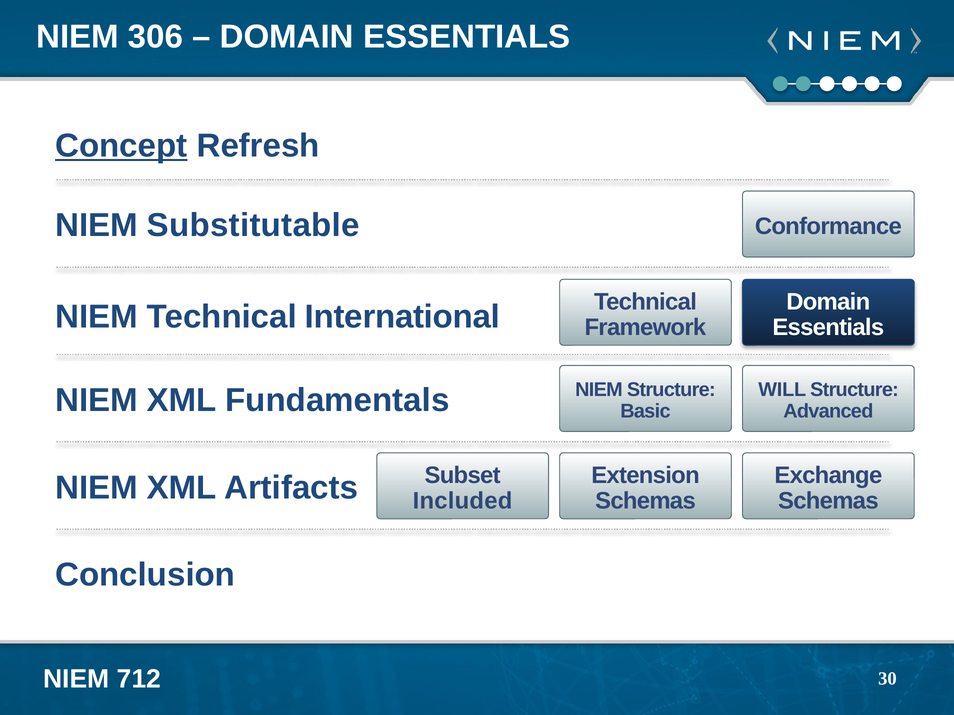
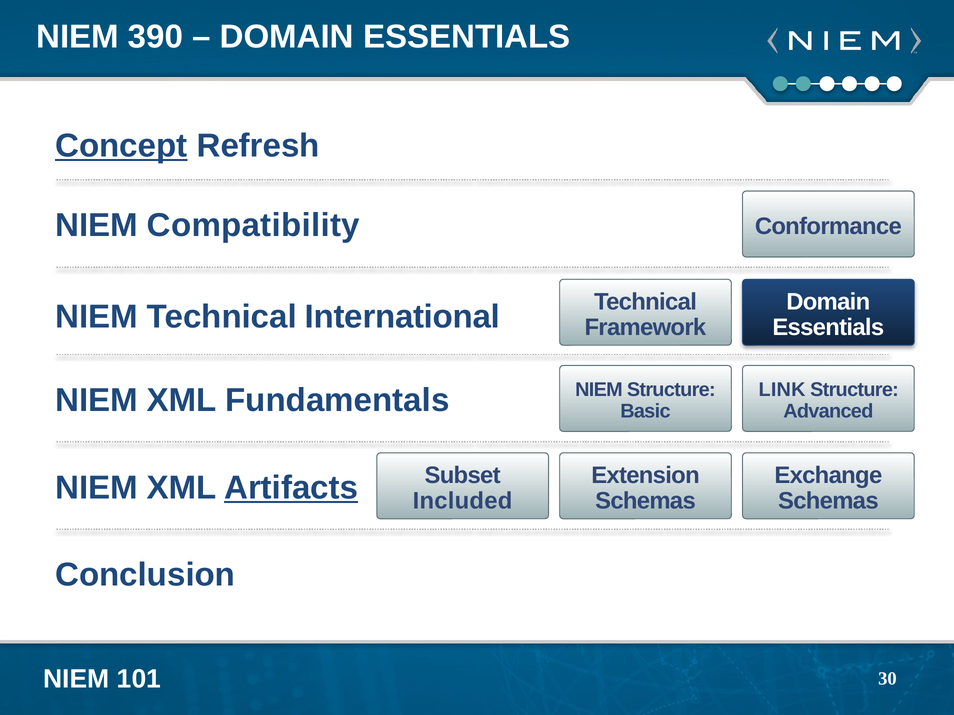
306: 306 -> 390
Substitutable: Substitutable -> Compatibility
WILL: WILL -> LINK
Artifacts underline: none -> present
712: 712 -> 101
